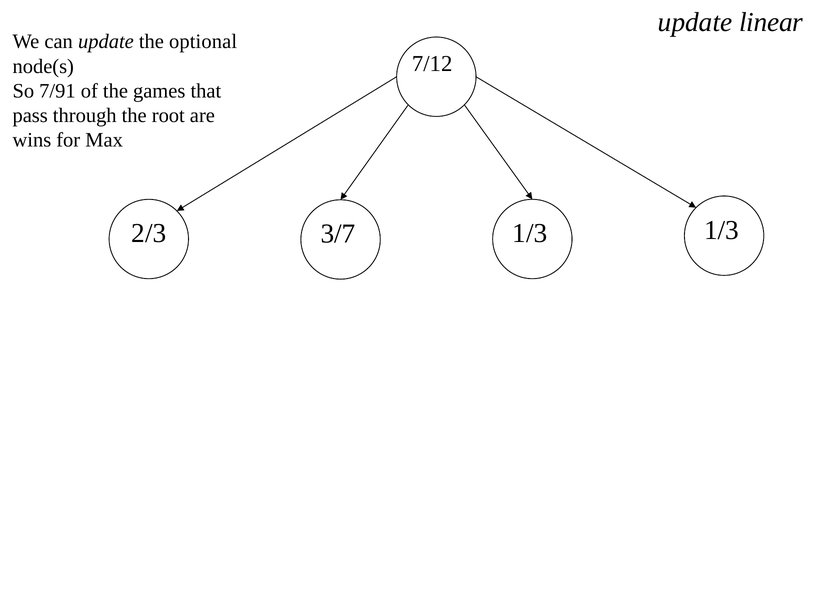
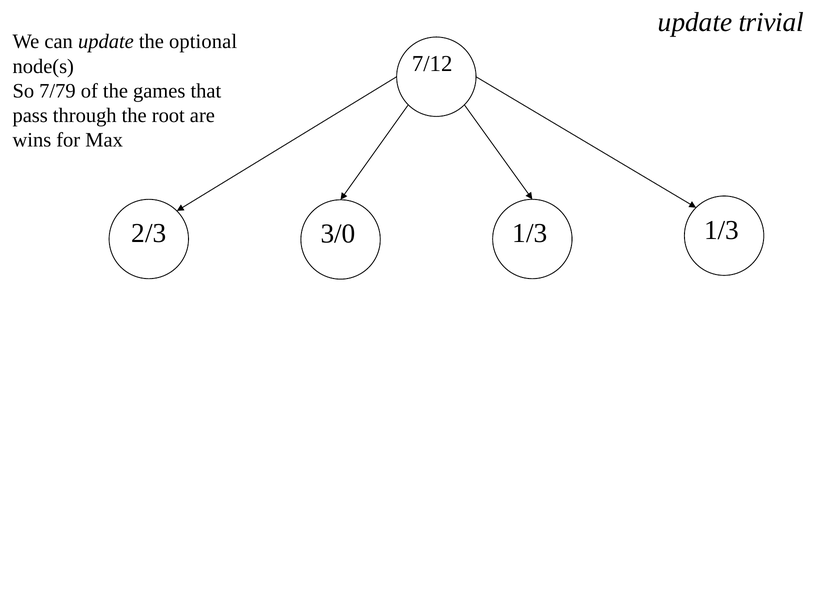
linear: linear -> trivial
7/91: 7/91 -> 7/79
3/7: 3/7 -> 3/0
